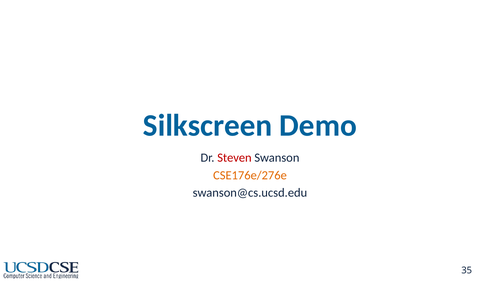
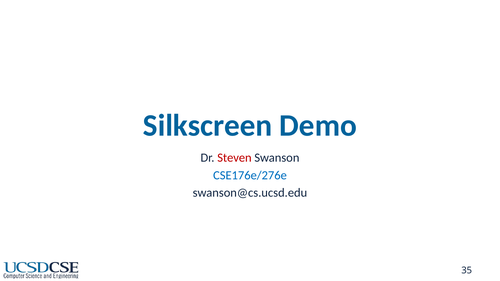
CSE176e/276e colour: orange -> blue
